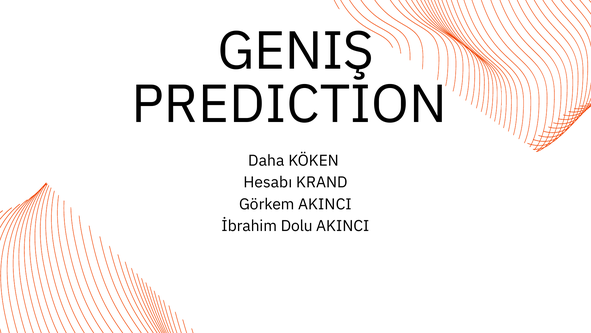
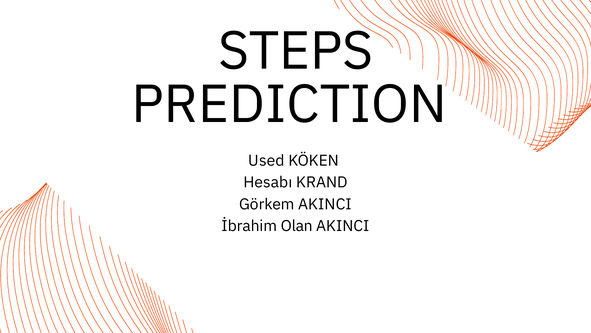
GENIŞ: GENIŞ -> STEPS
Daha: Daha -> Used
Dolu: Dolu -> Olan
